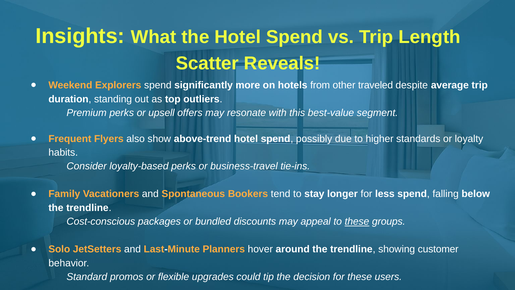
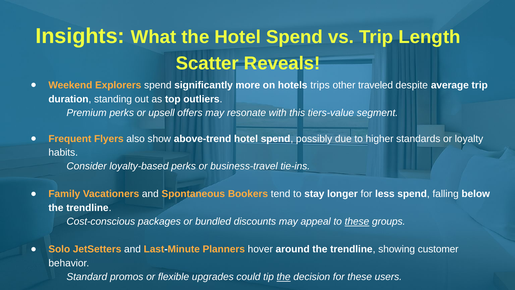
from: from -> trips
best-value: best-value -> tiers-value
the at (284, 277) underline: none -> present
